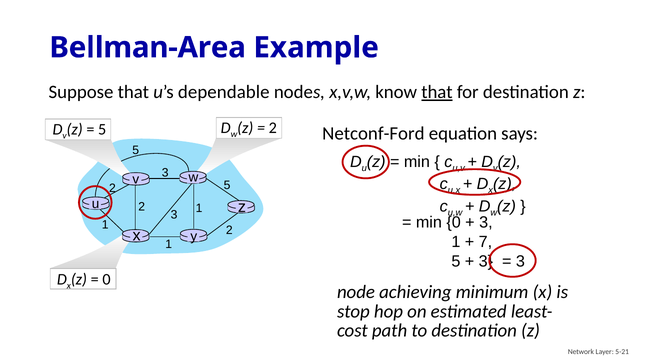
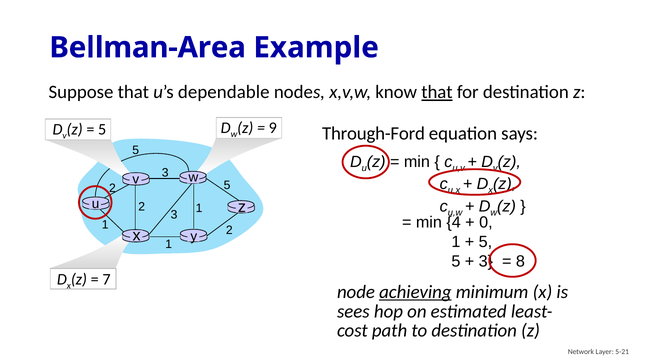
2 at (273, 127): 2 -> 9
Netconf-Ford: Netconf-Ford -> Through-Ford
min 0: 0 -> 4
3 at (486, 222): 3 -> 0
7 at (485, 241): 7 -> 5
3 at (520, 261): 3 -> 8
0 at (106, 279): 0 -> 7
achieving underline: none -> present
stop: stop -> sees
